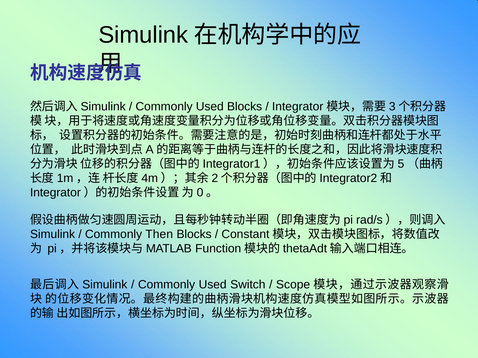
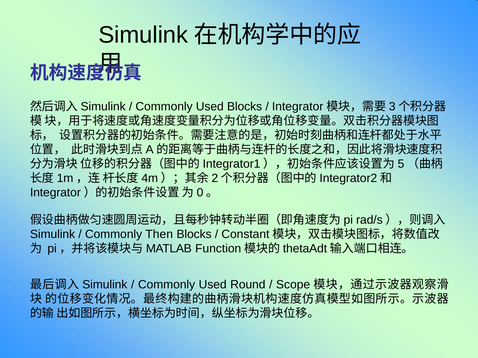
Switch: Switch -> Round
